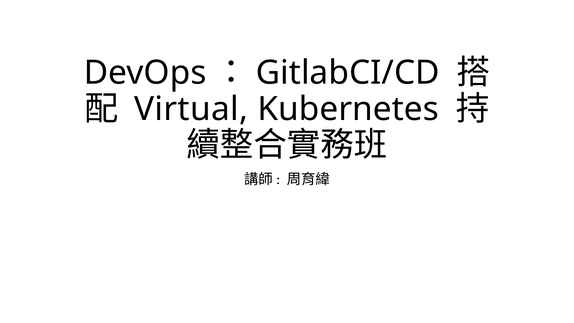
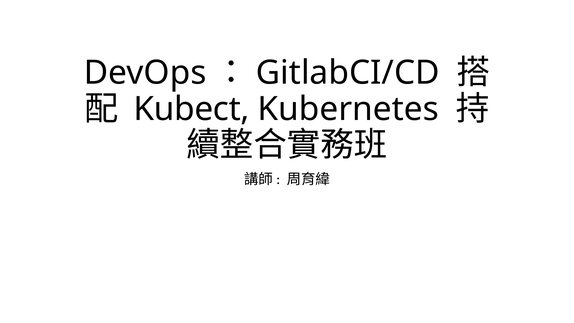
Virtual: Virtual -> Kubect
